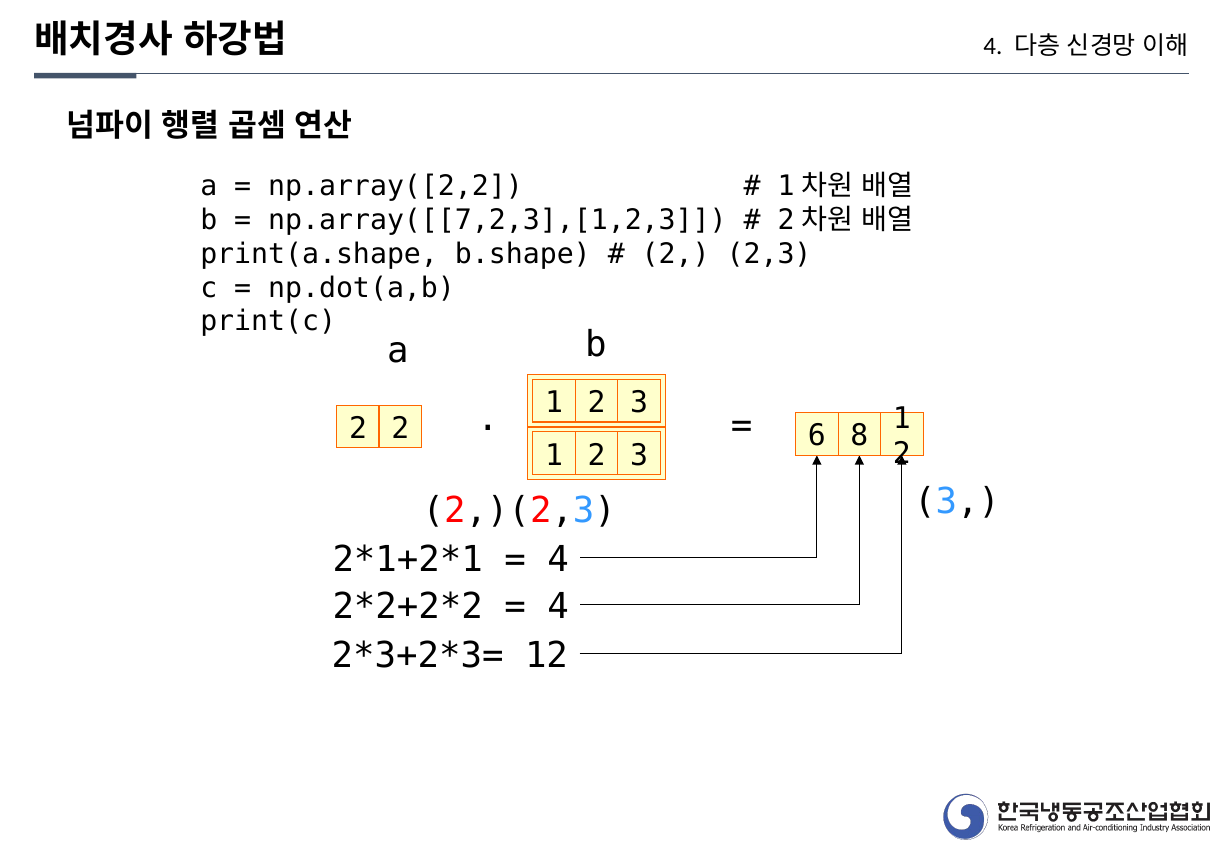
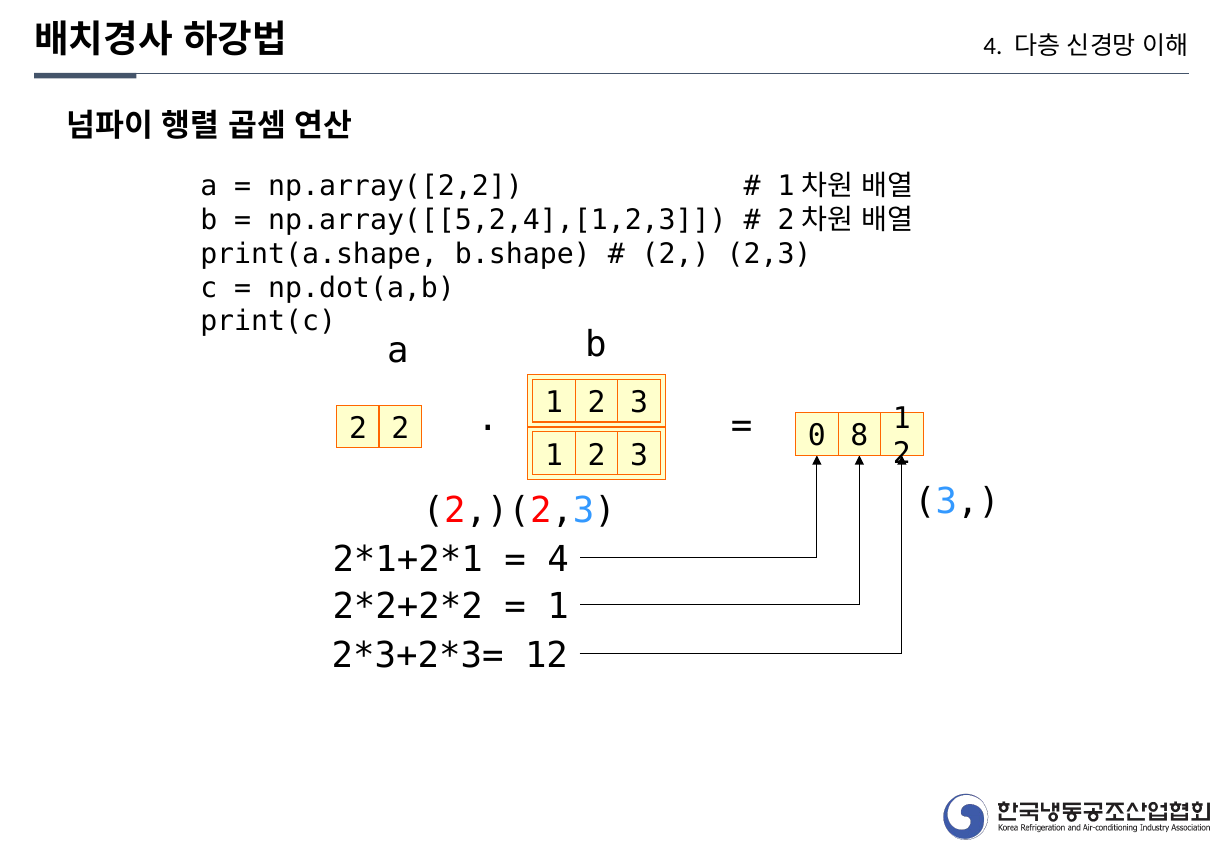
np.array([[7,2,3],[1,2,3: np.array([[7,2,3],[1,2,3 -> np.array([[5,2,4],[1,2,3
6: 6 -> 0
4 at (558, 606): 4 -> 1
